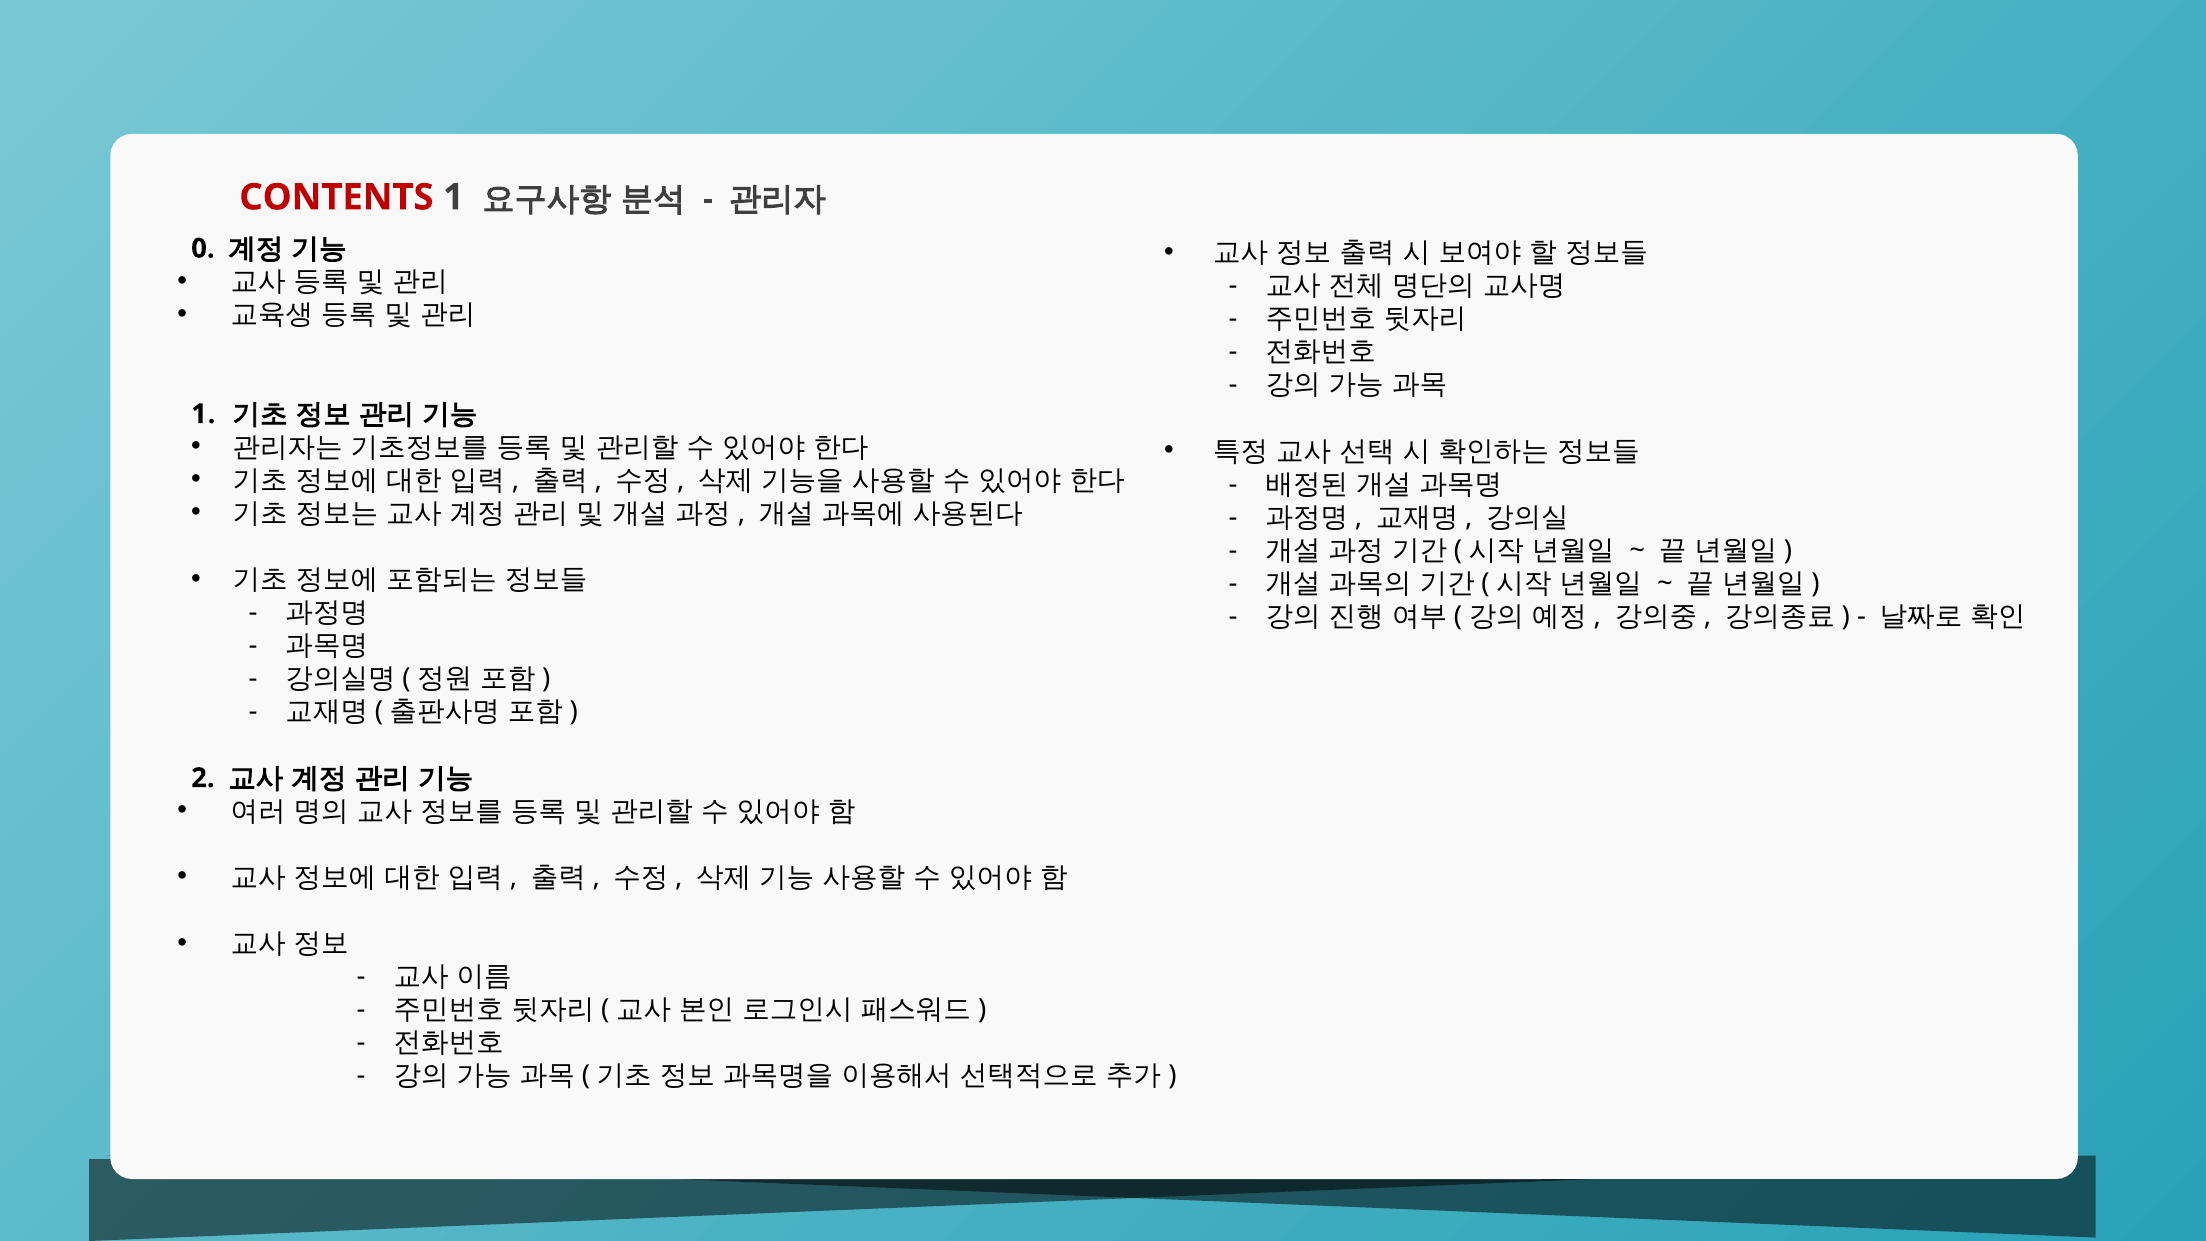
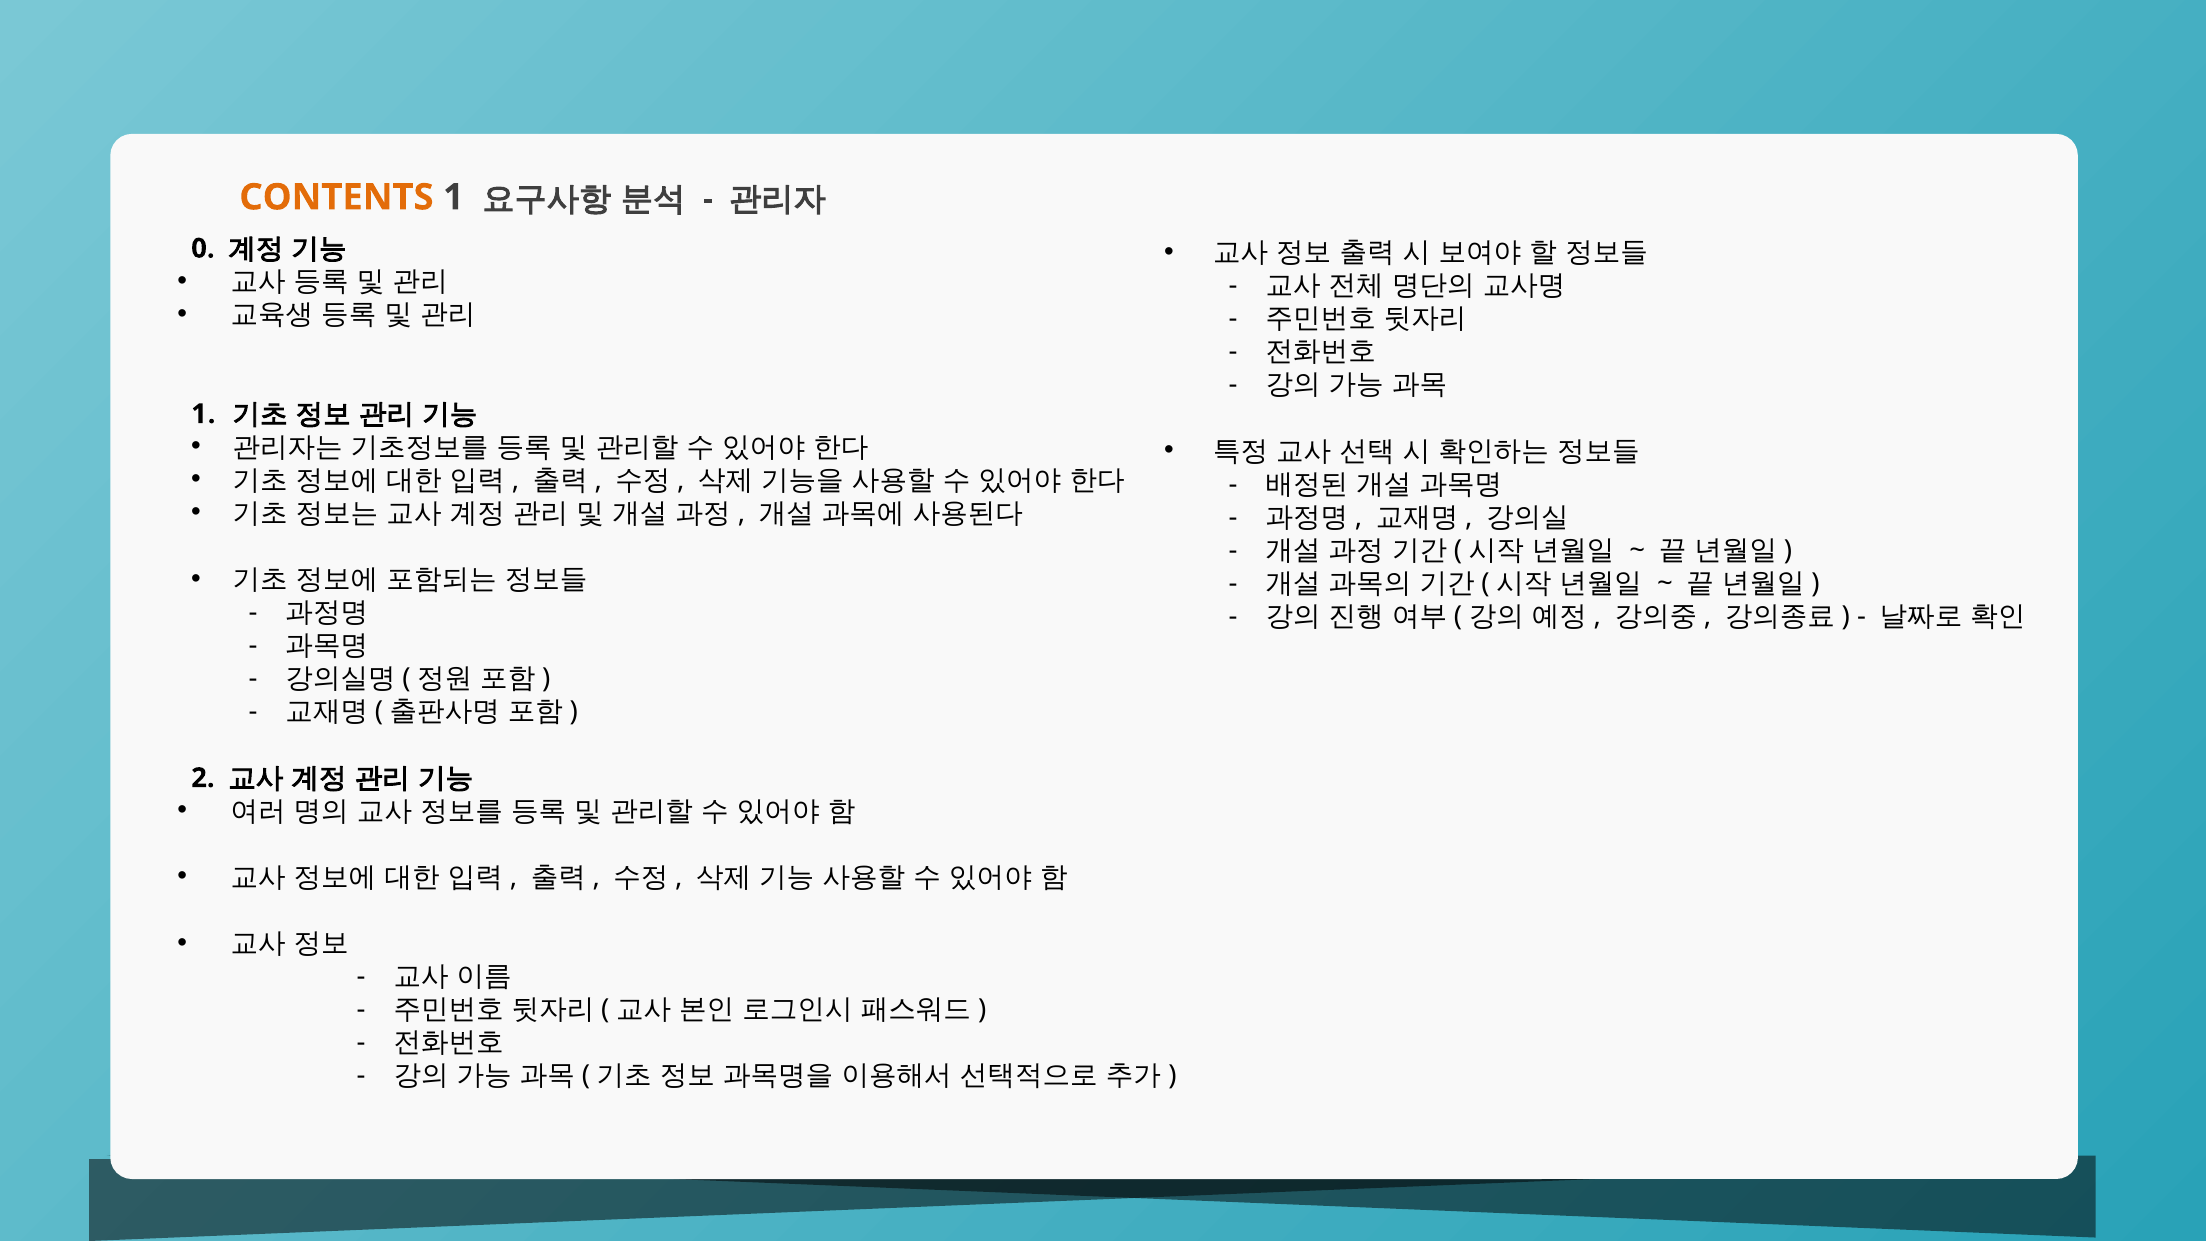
CONTENTS colour: red -> orange
